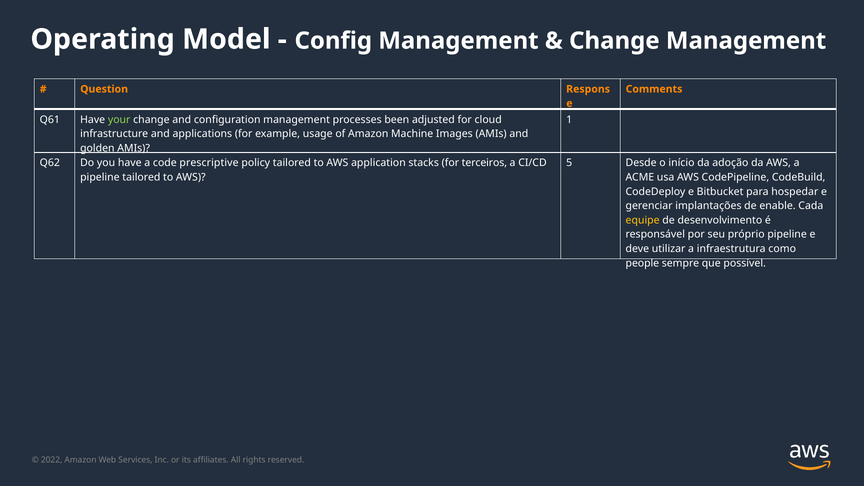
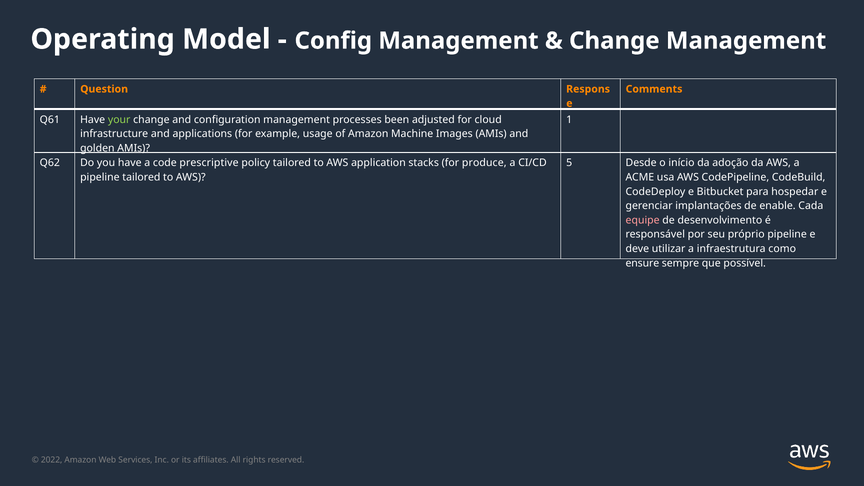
terceiros: terceiros -> produce
equipe colour: yellow -> pink
people: people -> ensure
